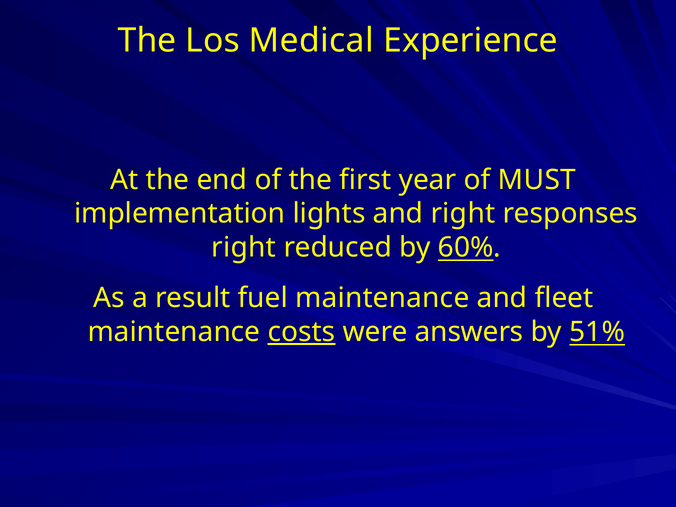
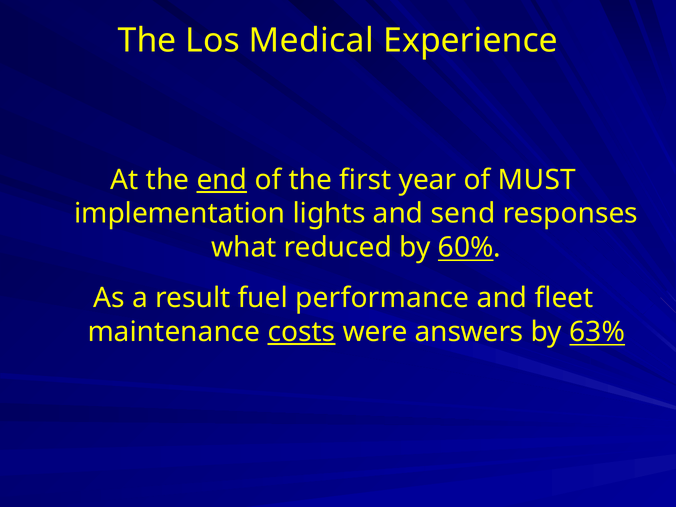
end underline: none -> present
and right: right -> send
right at (244, 247): right -> what
fuel maintenance: maintenance -> performance
51%: 51% -> 63%
